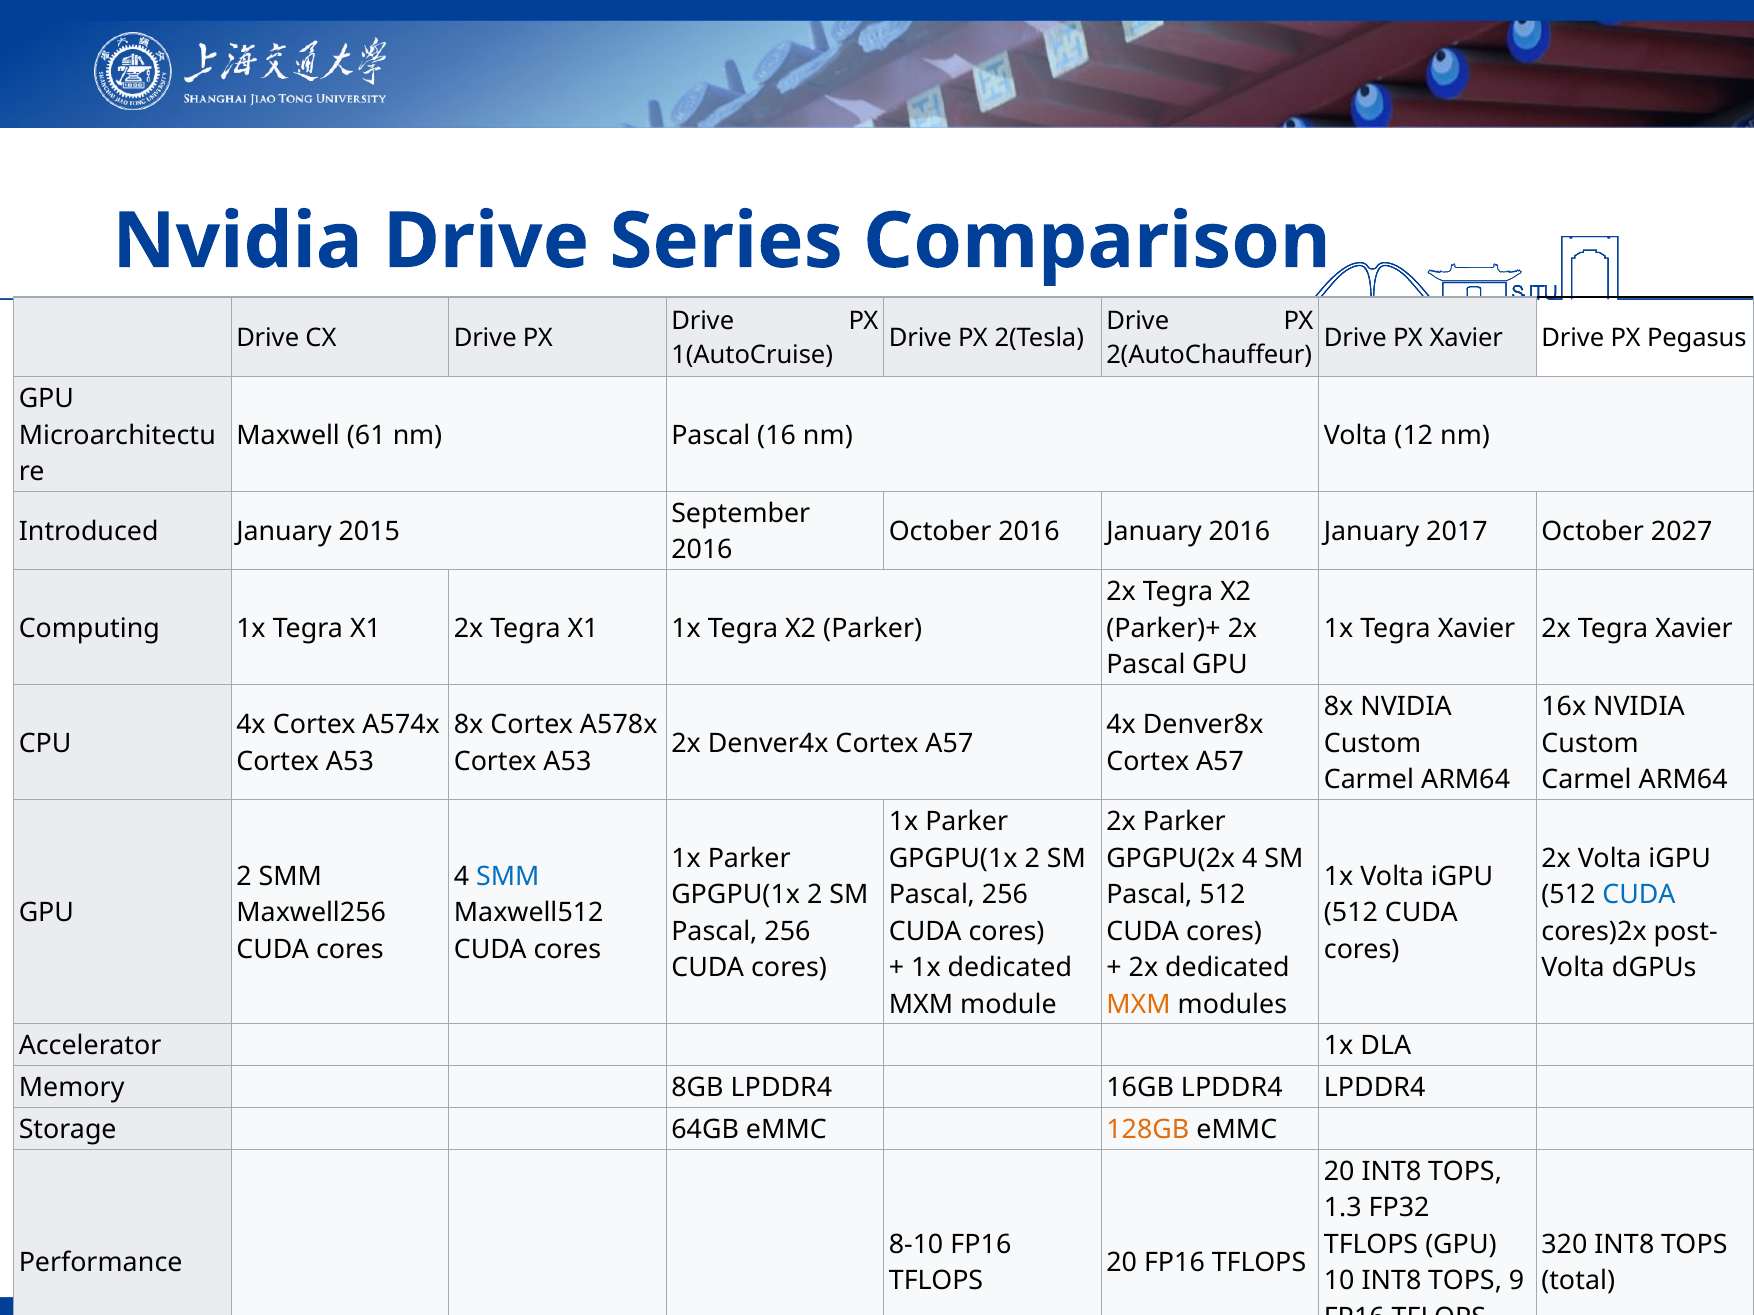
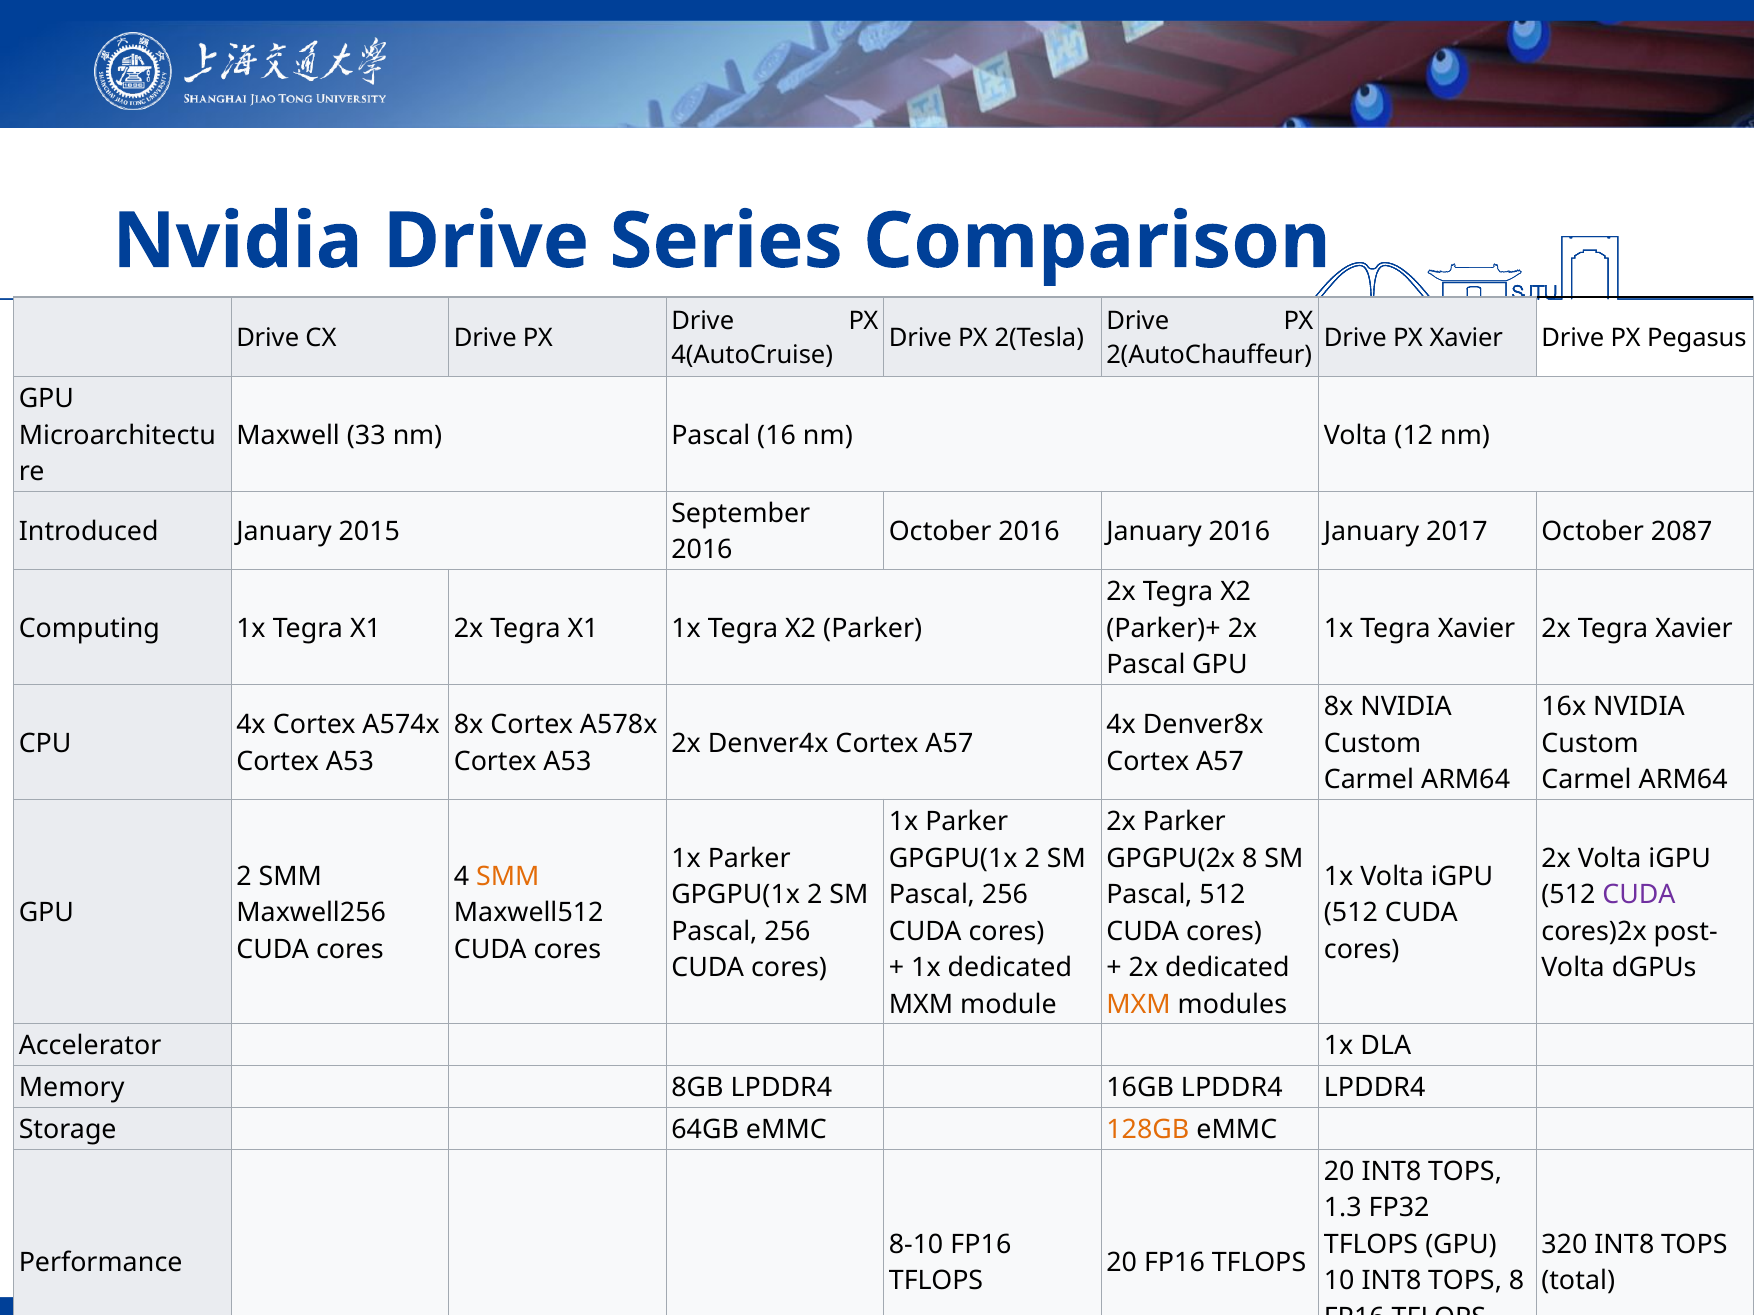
1(AutoCruise: 1(AutoCruise -> 4(AutoCruise
61: 61 -> 33
2027: 2027 -> 2087
GPGPU(2x 4: 4 -> 8
SMM at (508, 877) colour: blue -> orange
CUDA at (1639, 895) colour: blue -> purple
TOPS 9: 9 -> 8
